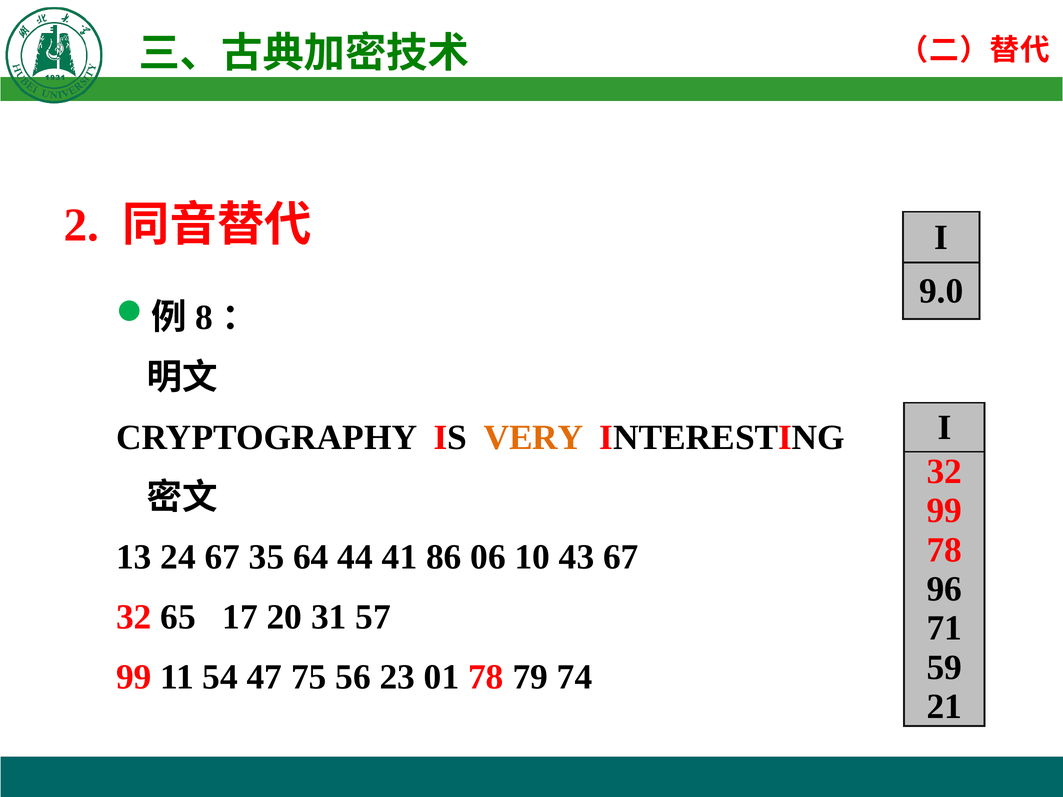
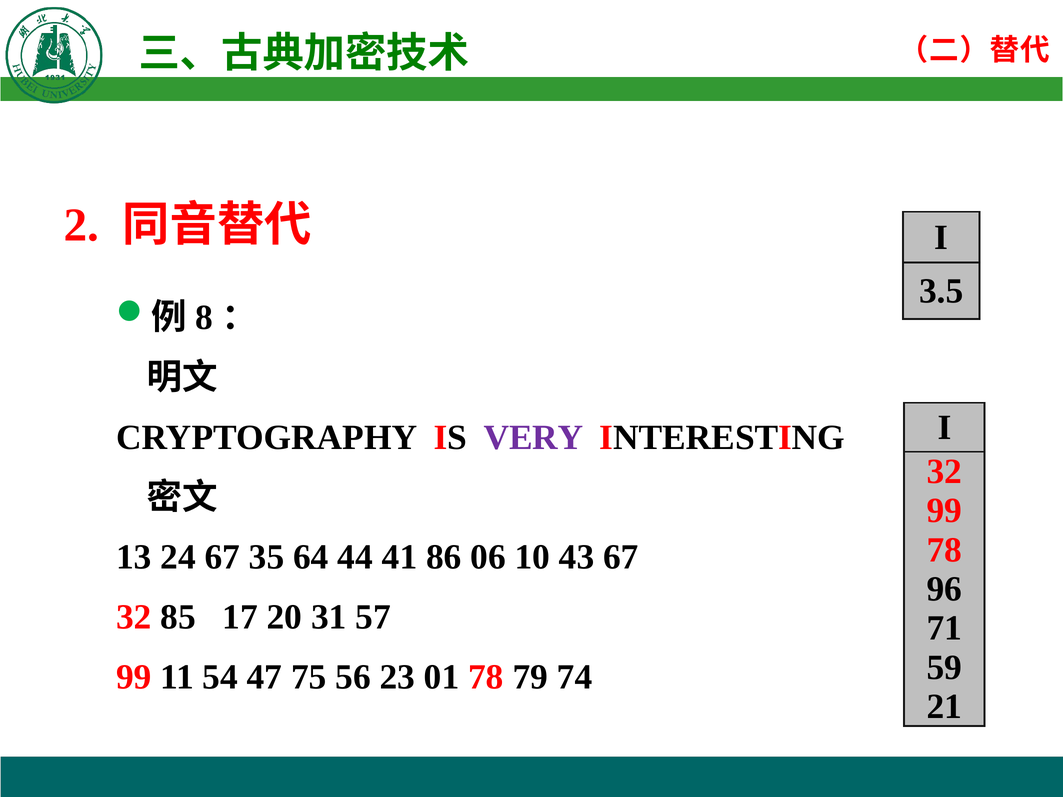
9.0: 9.0 -> 3.5
VERY colour: orange -> purple
65: 65 -> 85
